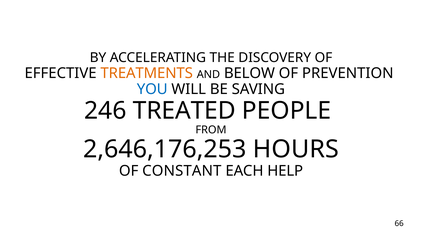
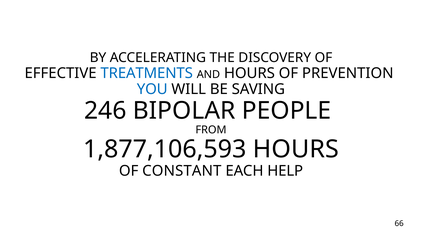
TREATMENTS colour: orange -> blue
AND BELOW: BELOW -> HOURS
TREATED: TREATED -> BIPOLAR
2,646,176,253: 2,646,176,253 -> 1,877,106,593
